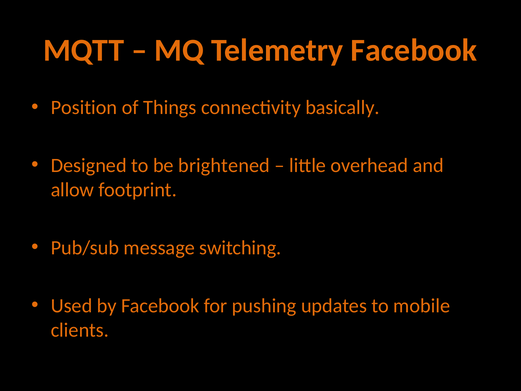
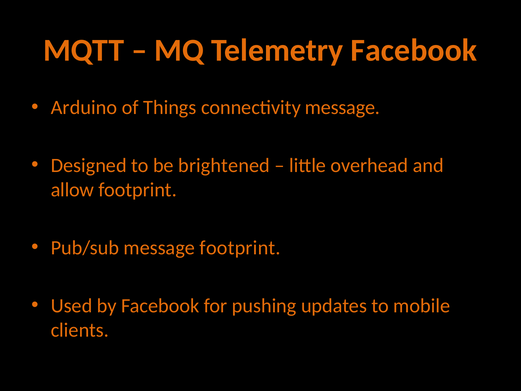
Position: Position -> Arduino
connectivity basically: basically -> message
message switching: switching -> footprint
